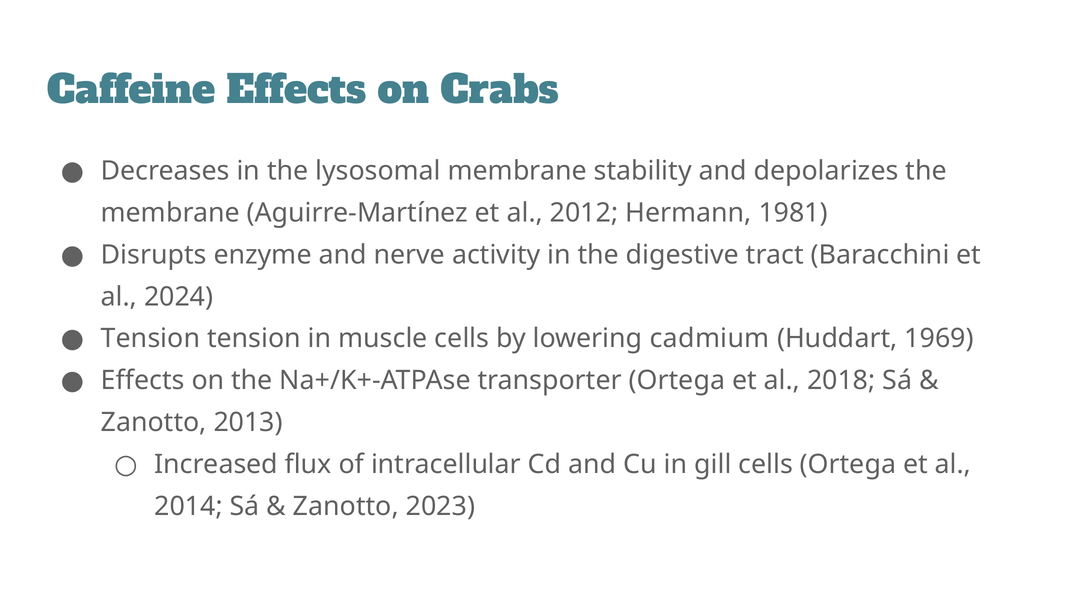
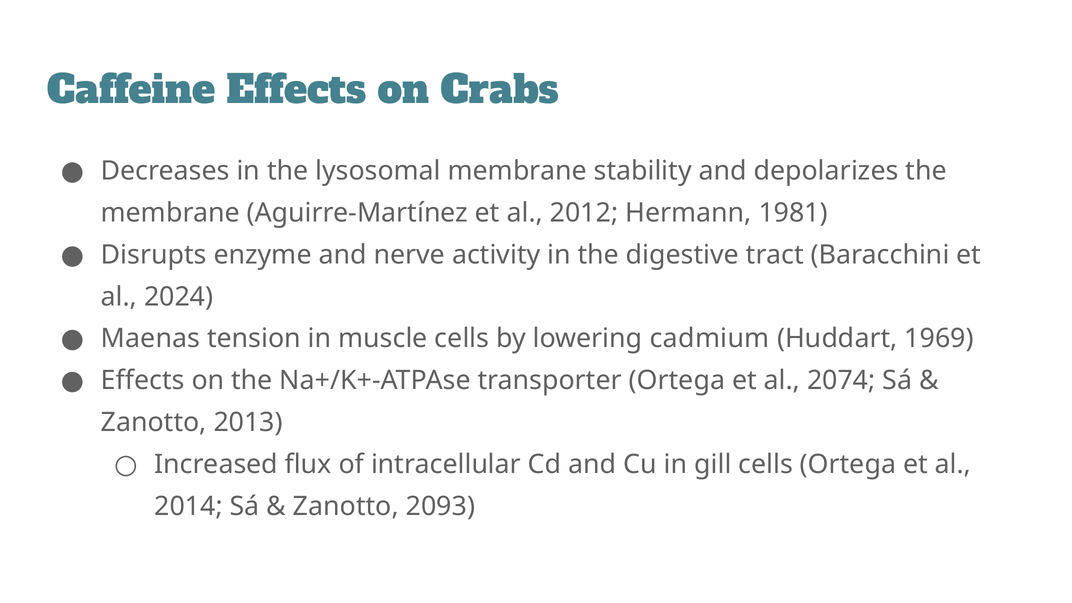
Tension at (151, 339): Tension -> Maenas
2018: 2018 -> 2074
2023: 2023 -> 2093
